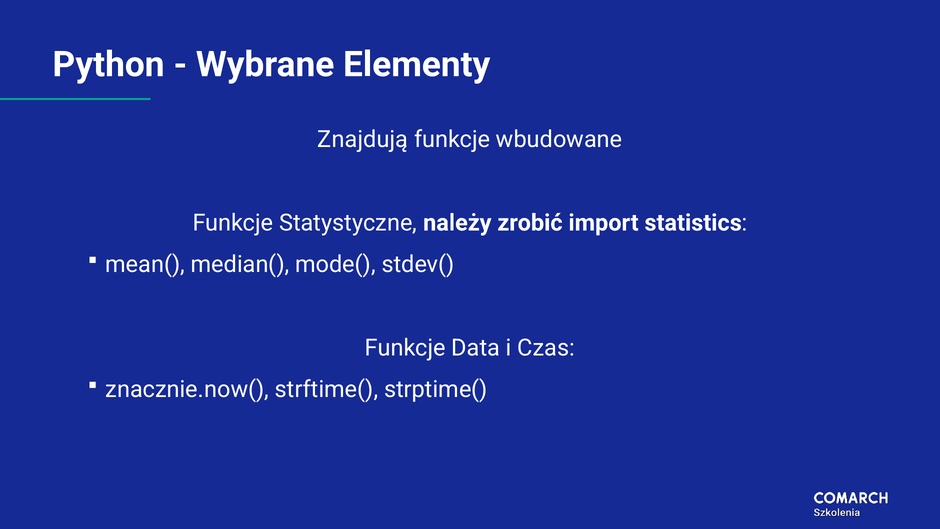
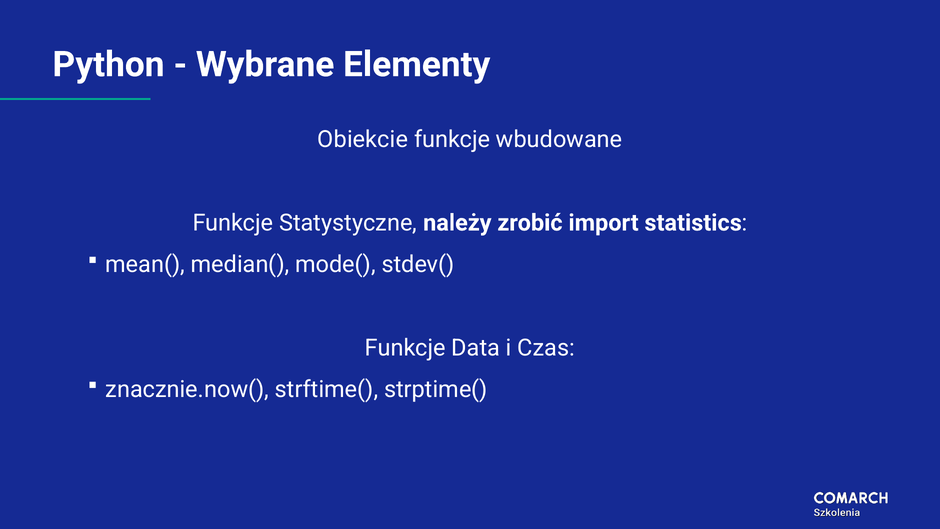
Znajdują: Znajdują -> Obiekcie
